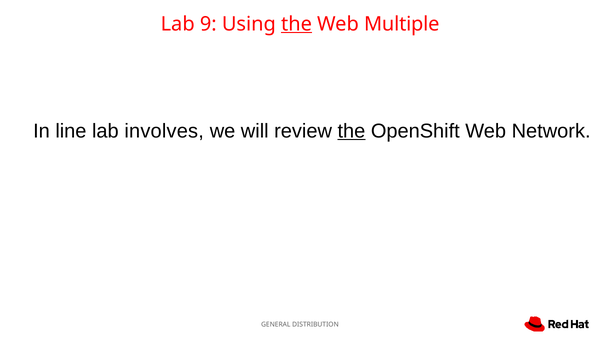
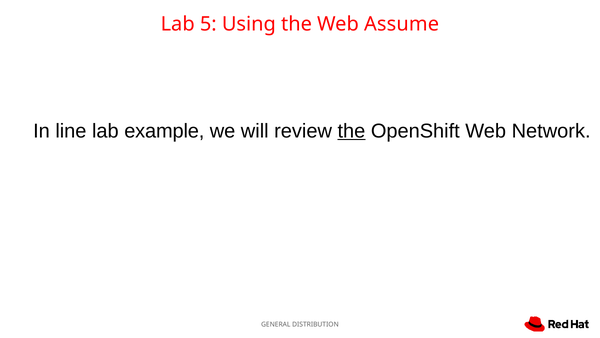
9: 9 -> 5
the at (297, 24) underline: present -> none
Multiple: Multiple -> Assume
involves: involves -> example
